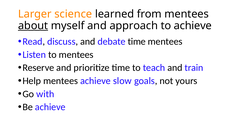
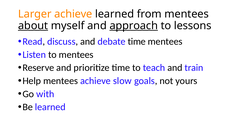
Larger science: science -> achieve
approach underline: none -> present
to achieve: achieve -> lessons
Be achieve: achieve -> learned
